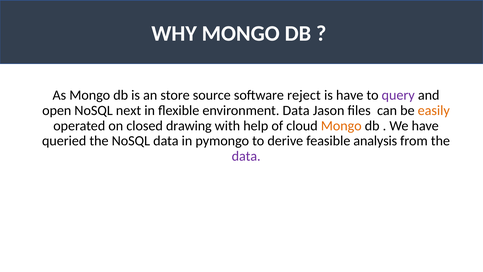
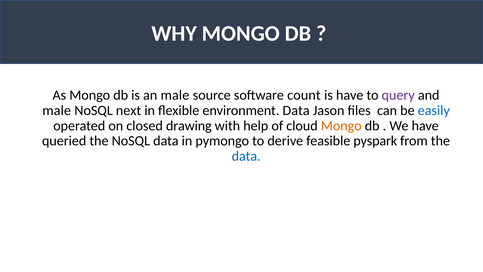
an store: store -> male
reject: reject -> count
open at (57, 110): open -> male
easily colour: orange -> blue
analysis: analysis -> pyspark
data at (246, 156) colour: purple -> blue
